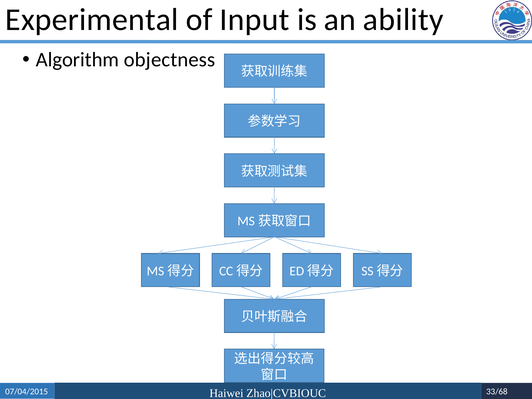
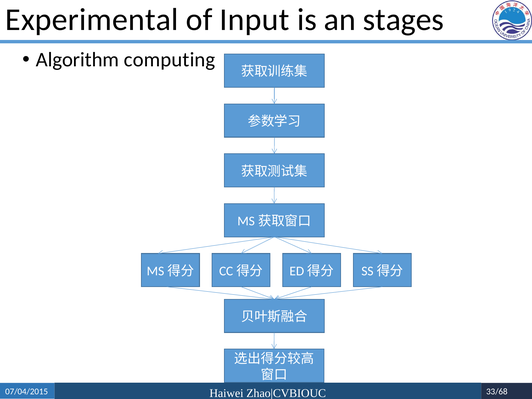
ability: ability -> stages
objectness: objectness -> computing
